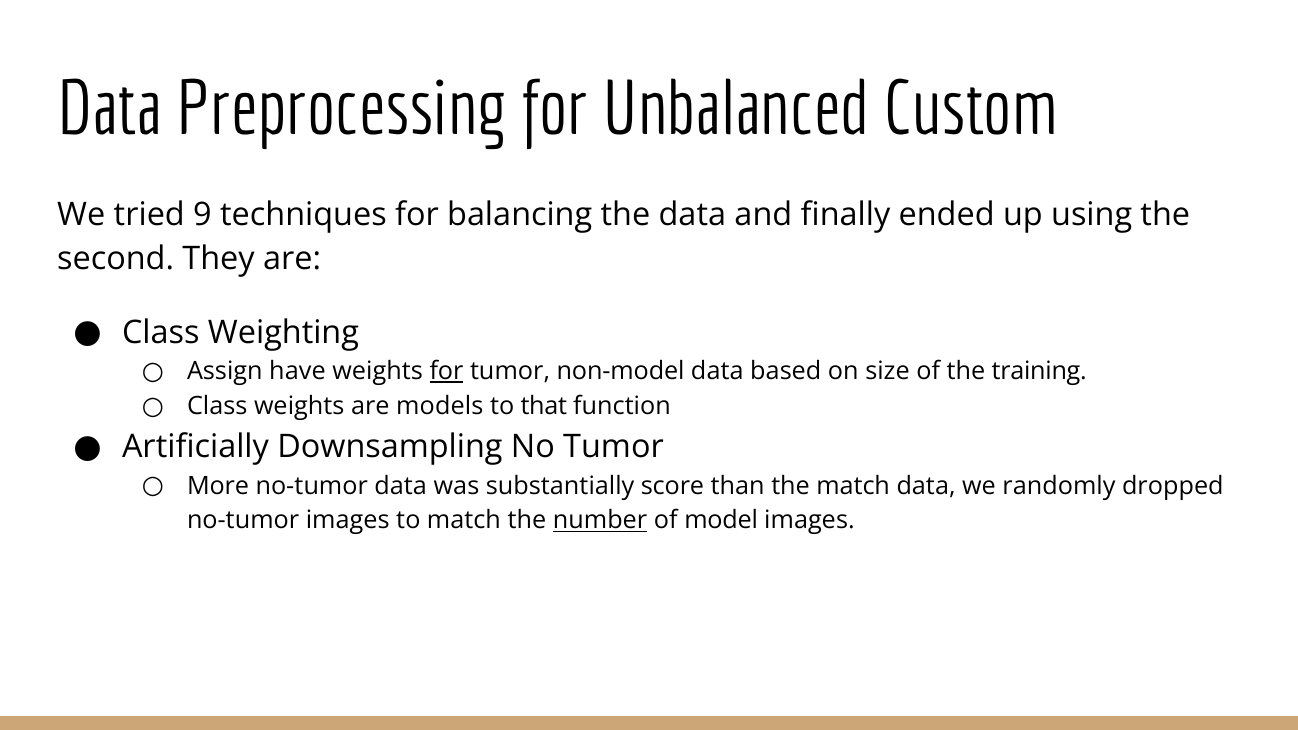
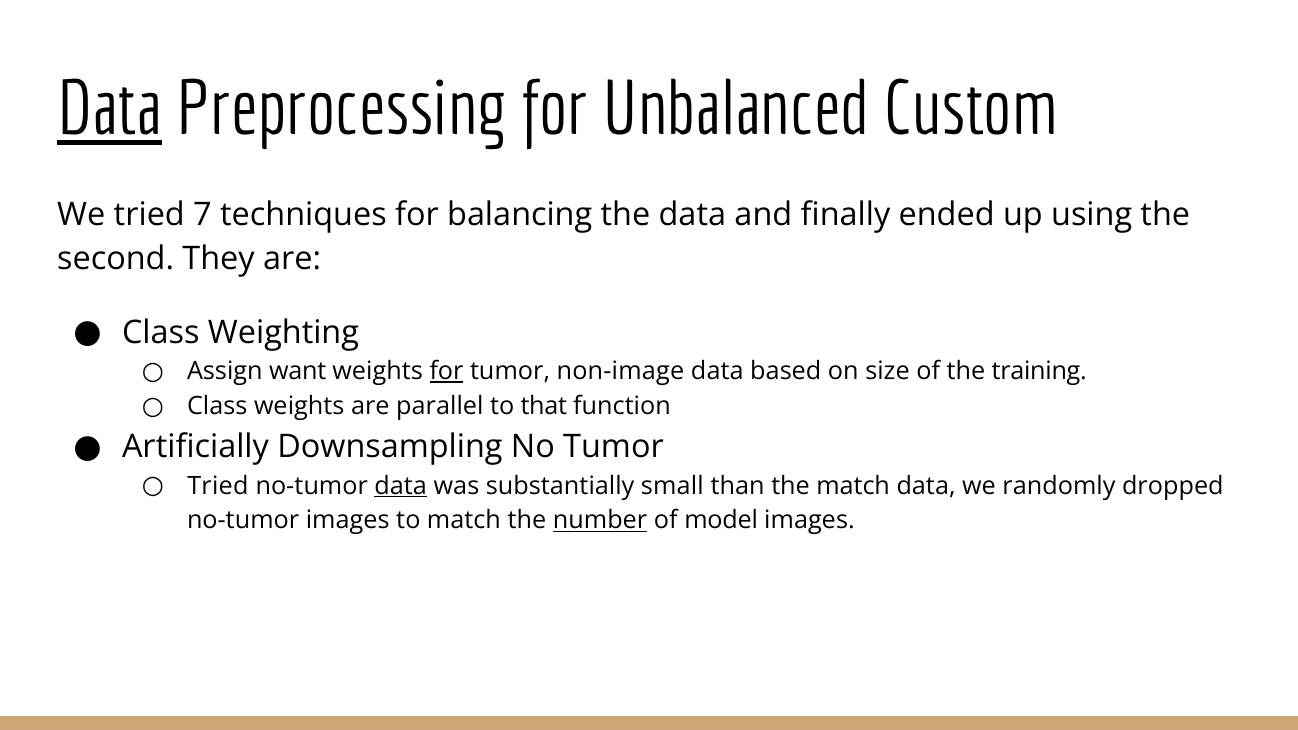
Data at (110, 110) underline: none -> present
9: 9 -> 7
have: have -> want
non-model: non-model -> non-image
models: models -> parallel
More at (218, 486): More -> Tried
data at (401, 486) underline: none -> present
score: score -> small
